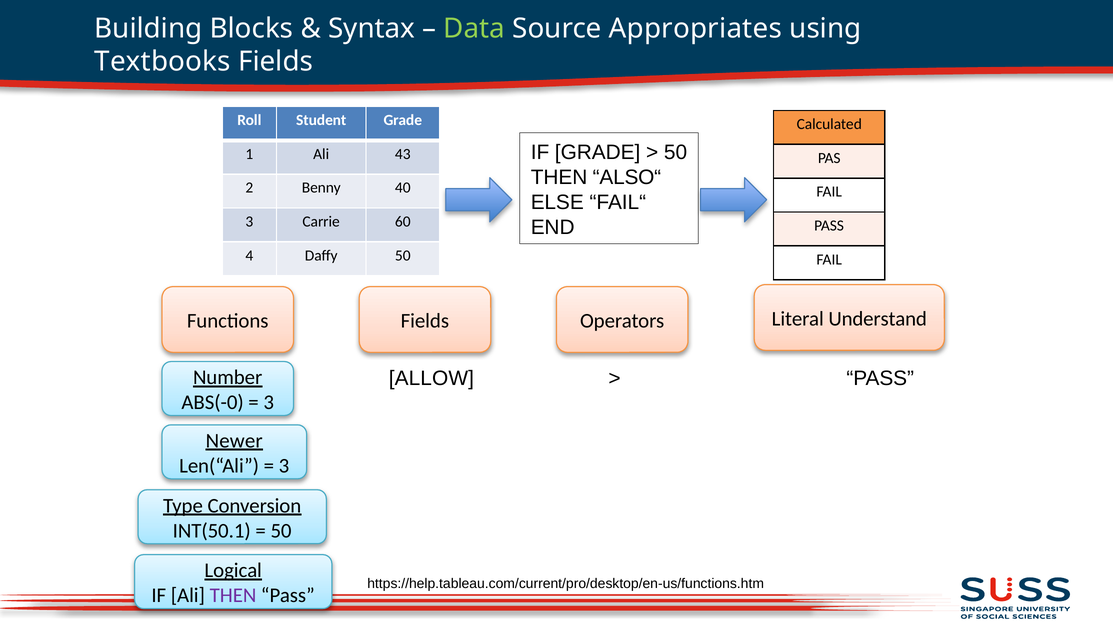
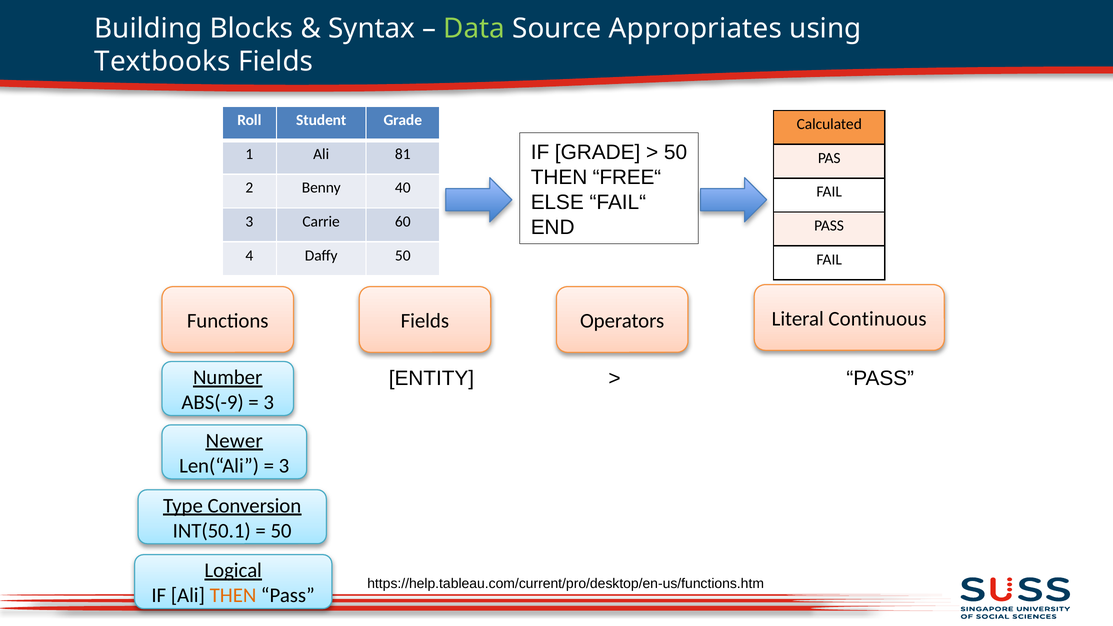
43: 43 -> 81
ALSO“: ALSO“ -> FREE“
Understand: Understand -> Continuous
ALLOW: ALLOW -> ENTITY
ABS(-0: ABS(-0 -> ABS(-9
THEN at (233, 596) colour: purple -> orange
